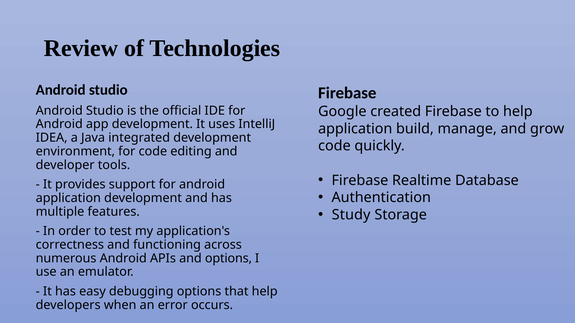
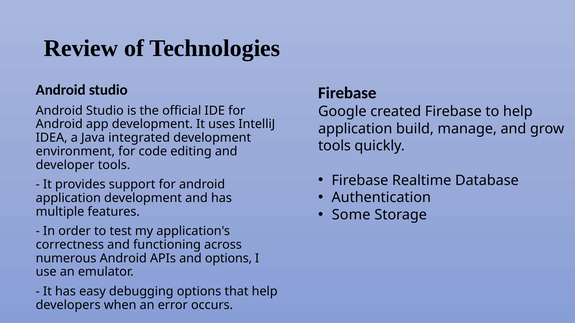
code at (334, 146): code -> tools
Study: Study -> Some
